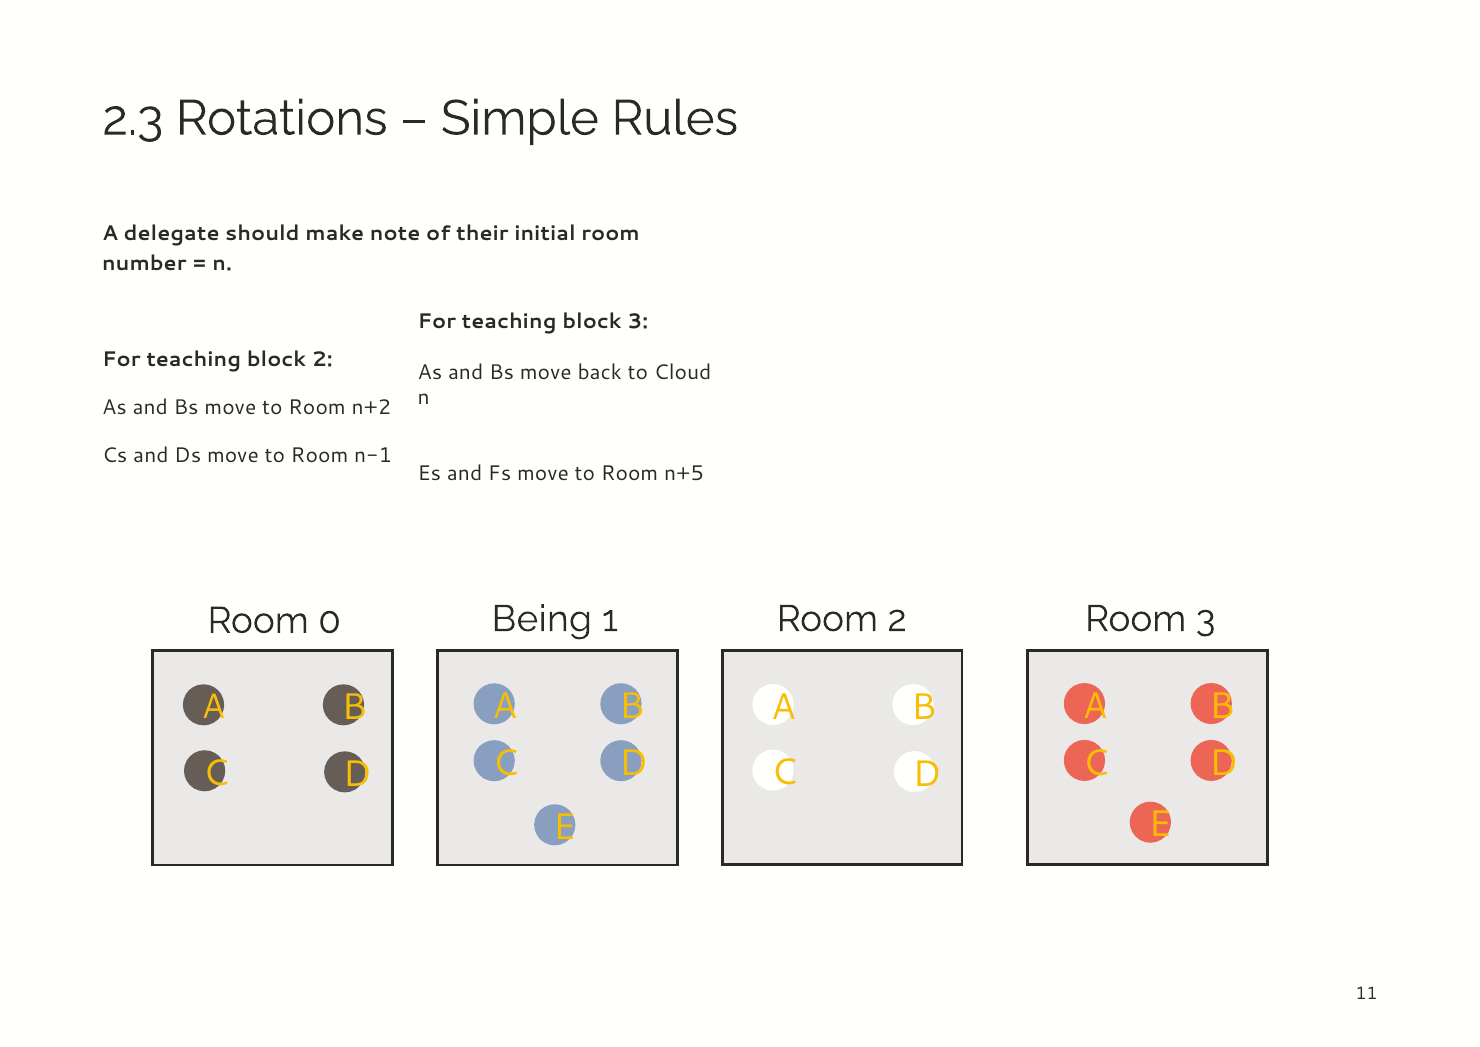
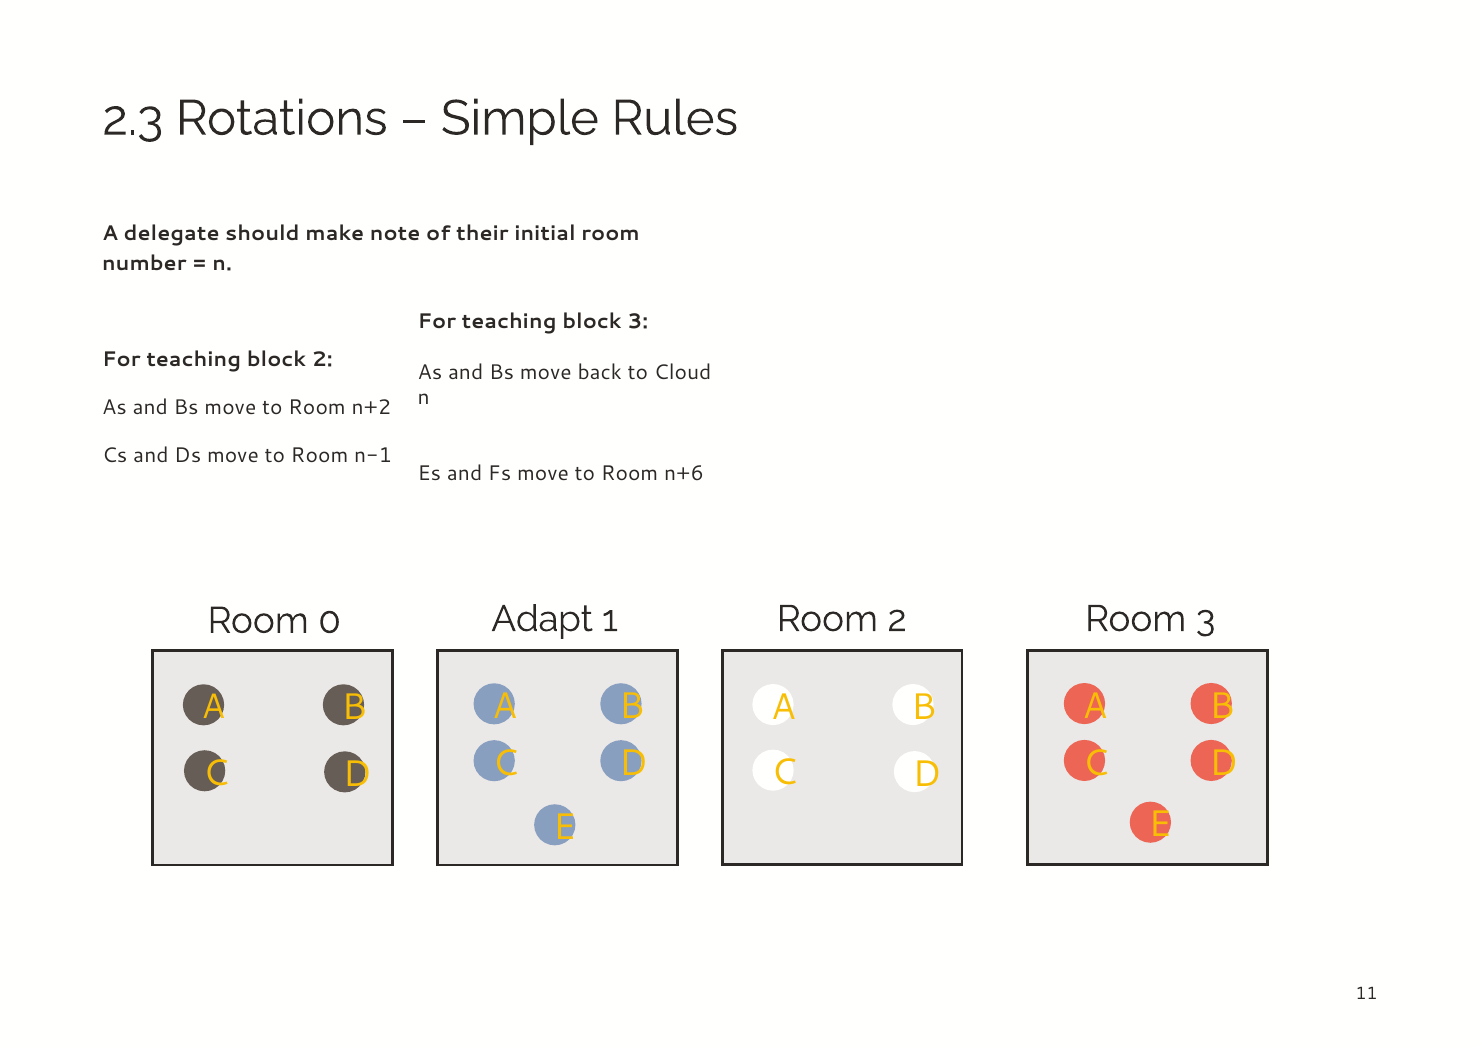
n+5: n+5 -> n+6
Being: Being -> Adapt
